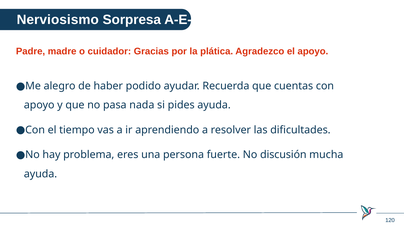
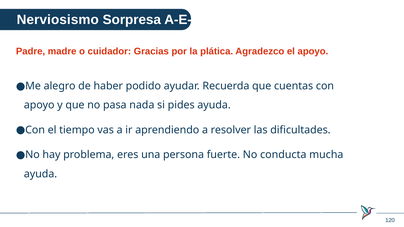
discusión: discusión -> conducta
